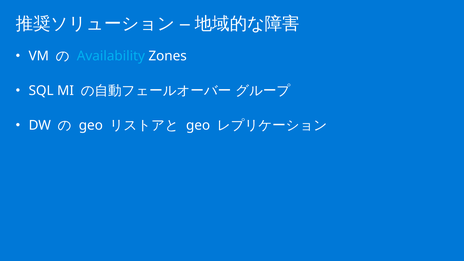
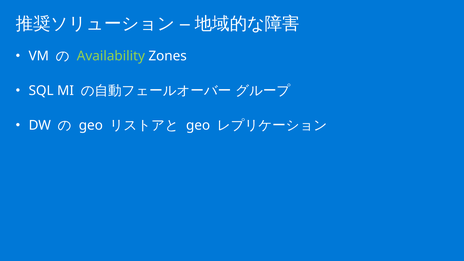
Availability colour: light blue -> light green
